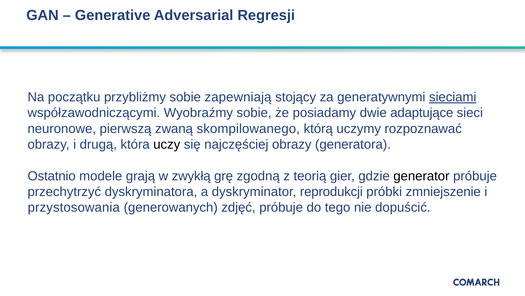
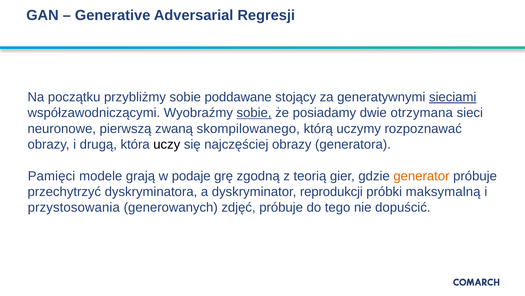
zapewniają: zapewniają -> poddawane
sobie at (254, 113) underline: none -> present
adaptujące: adaptujące -> otrzymana
Ostatnio: Ostatnio -> Pamięci
zwykłą: zwykłą -> podaje
generator colour: black -> orange
zmniejszenie: zmniejszenie -> maksymalną
